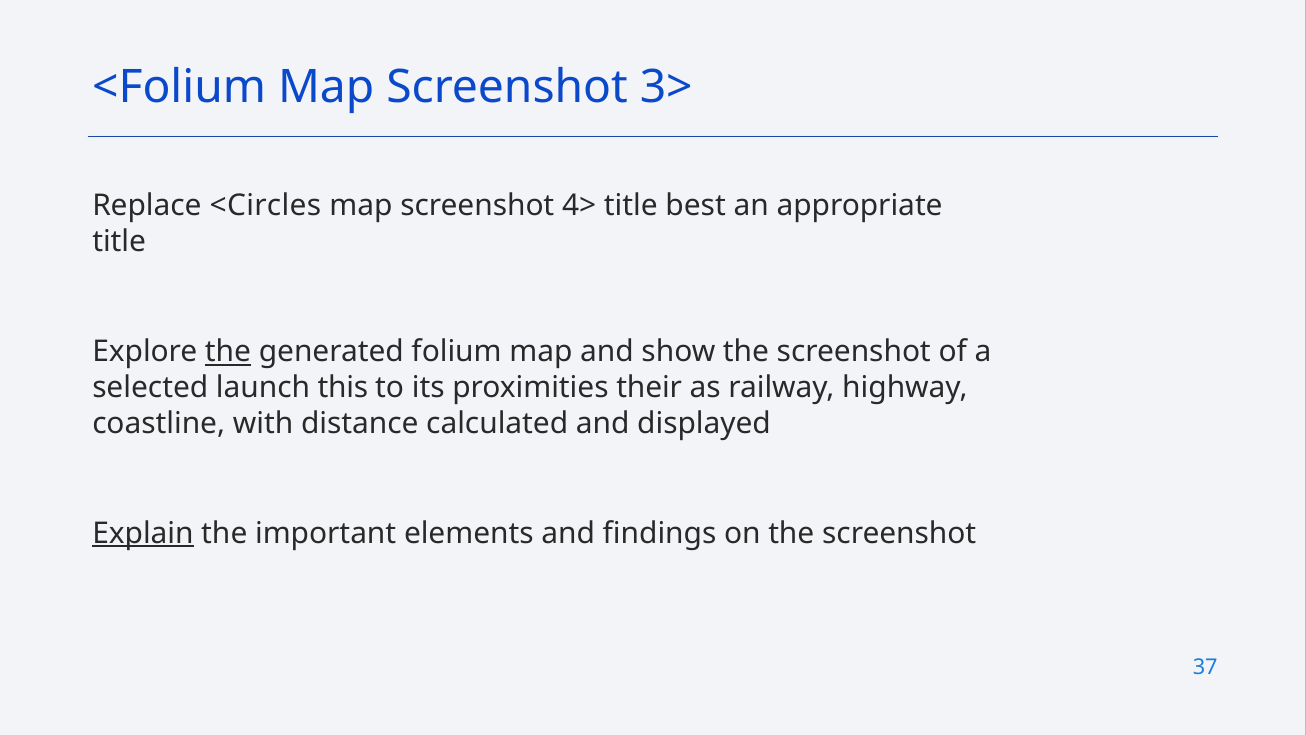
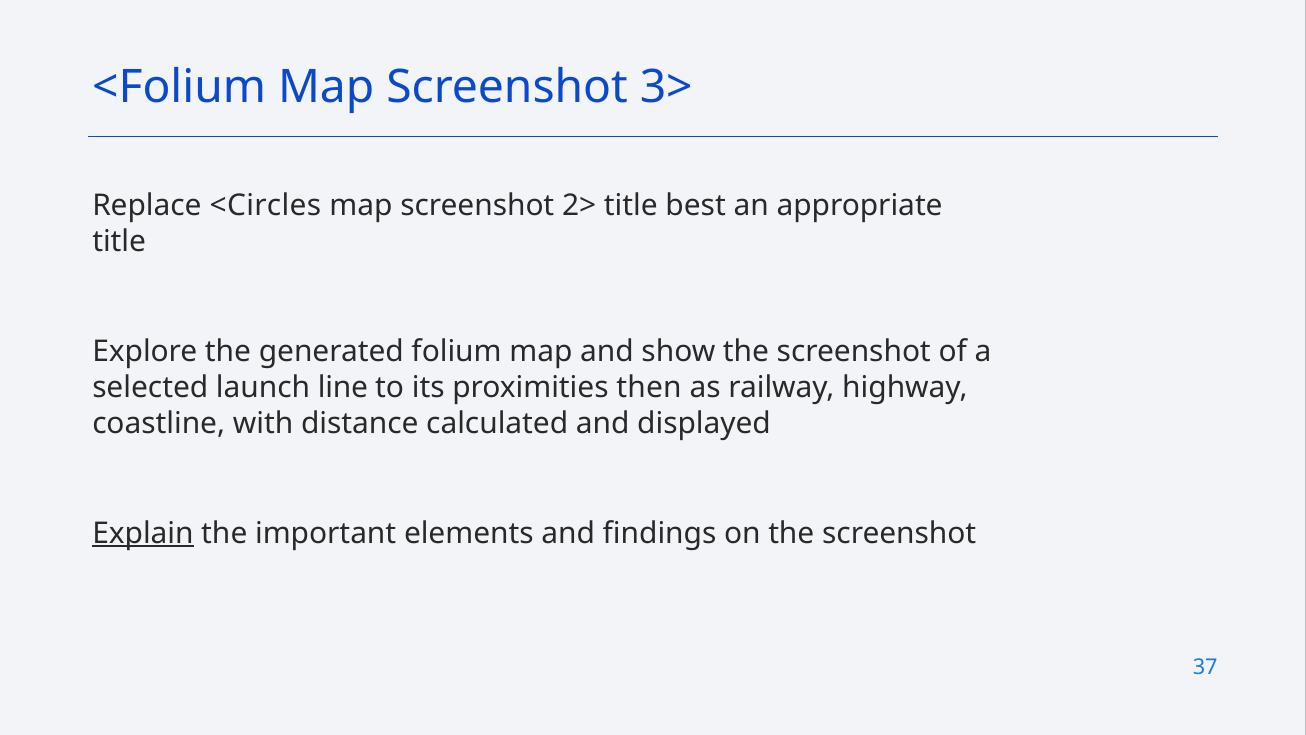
4>: 4> -> 2>
the at (228, 352) underline: present -> none
this: this -> line
their: their -> then
